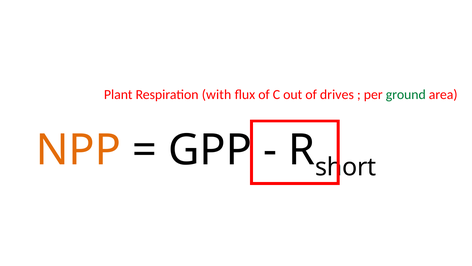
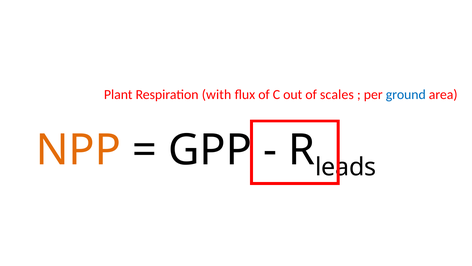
drives: drives -> scales
ground colour: green -> blue
short: short -> leads
